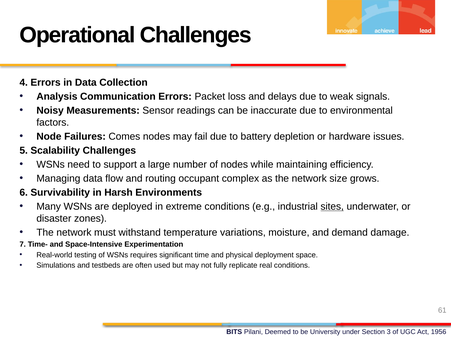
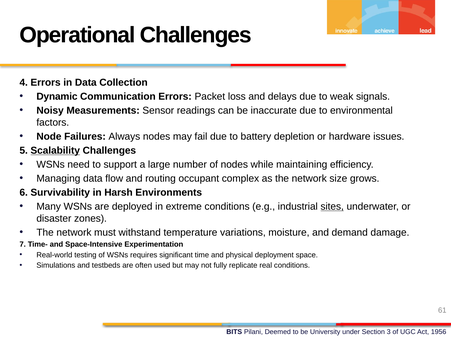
Analysis: Analysis -> Dynamic
Comes: Comes -> Always
Scalability underline: none -> present
